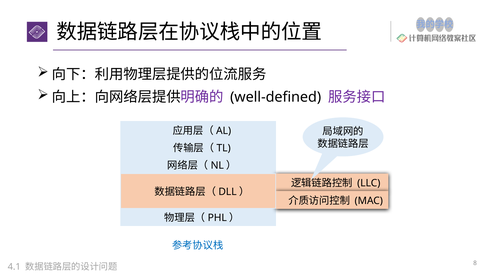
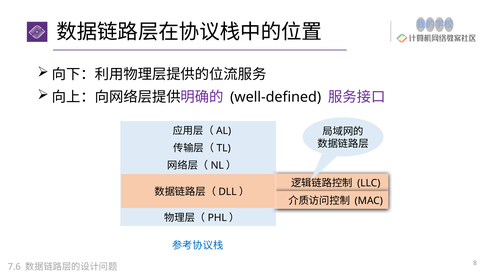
4.1: 4.1 -> 7.6
